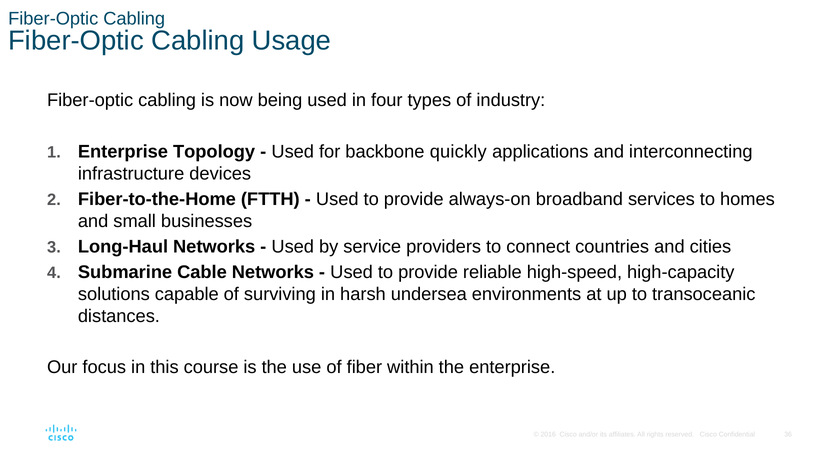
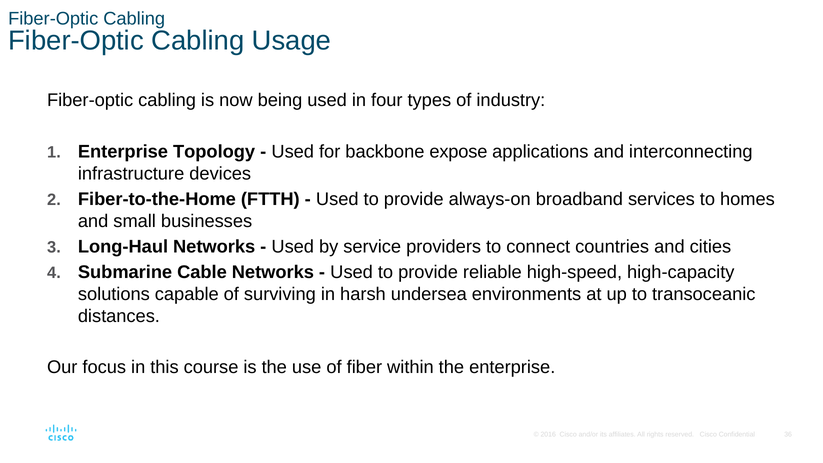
quickly: quickly -> expose
